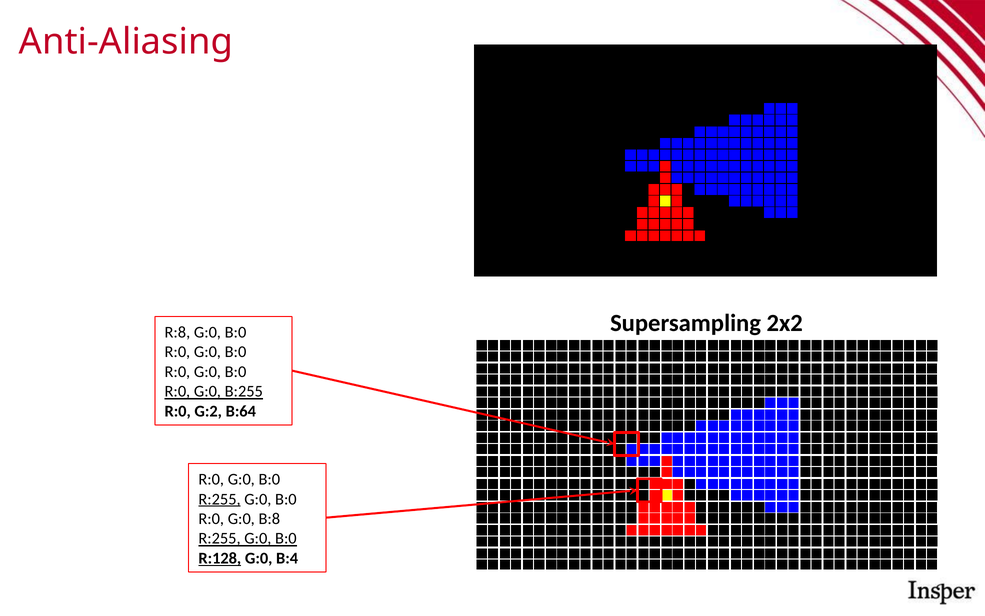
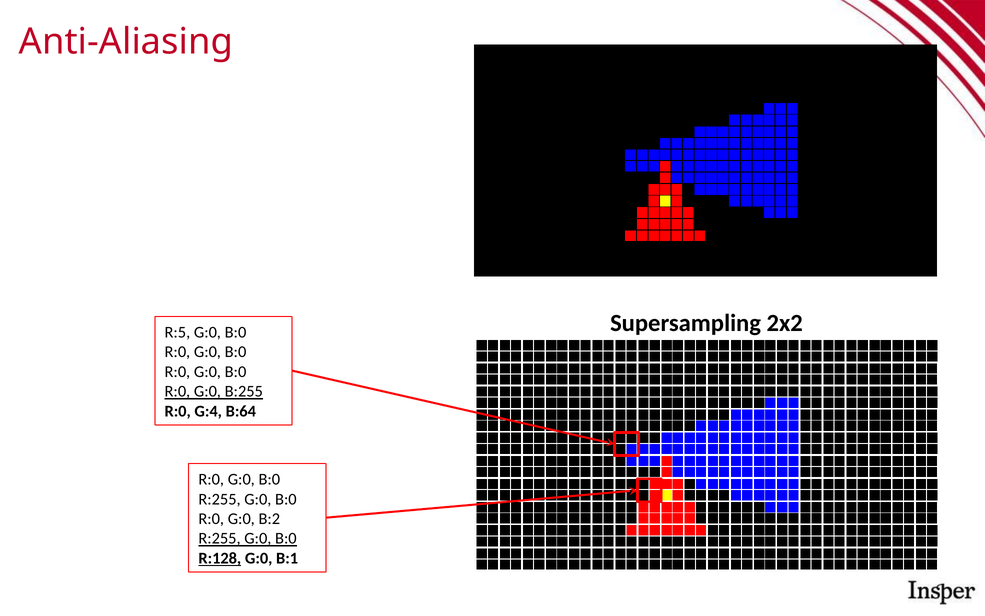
R:8: R:8 -> R:5
G:2: G:2 -> G:4
R:255 at (220, 499) underline: present -> none
B:8: B:8 -> B:2
B:4: B:4 -> B:1
